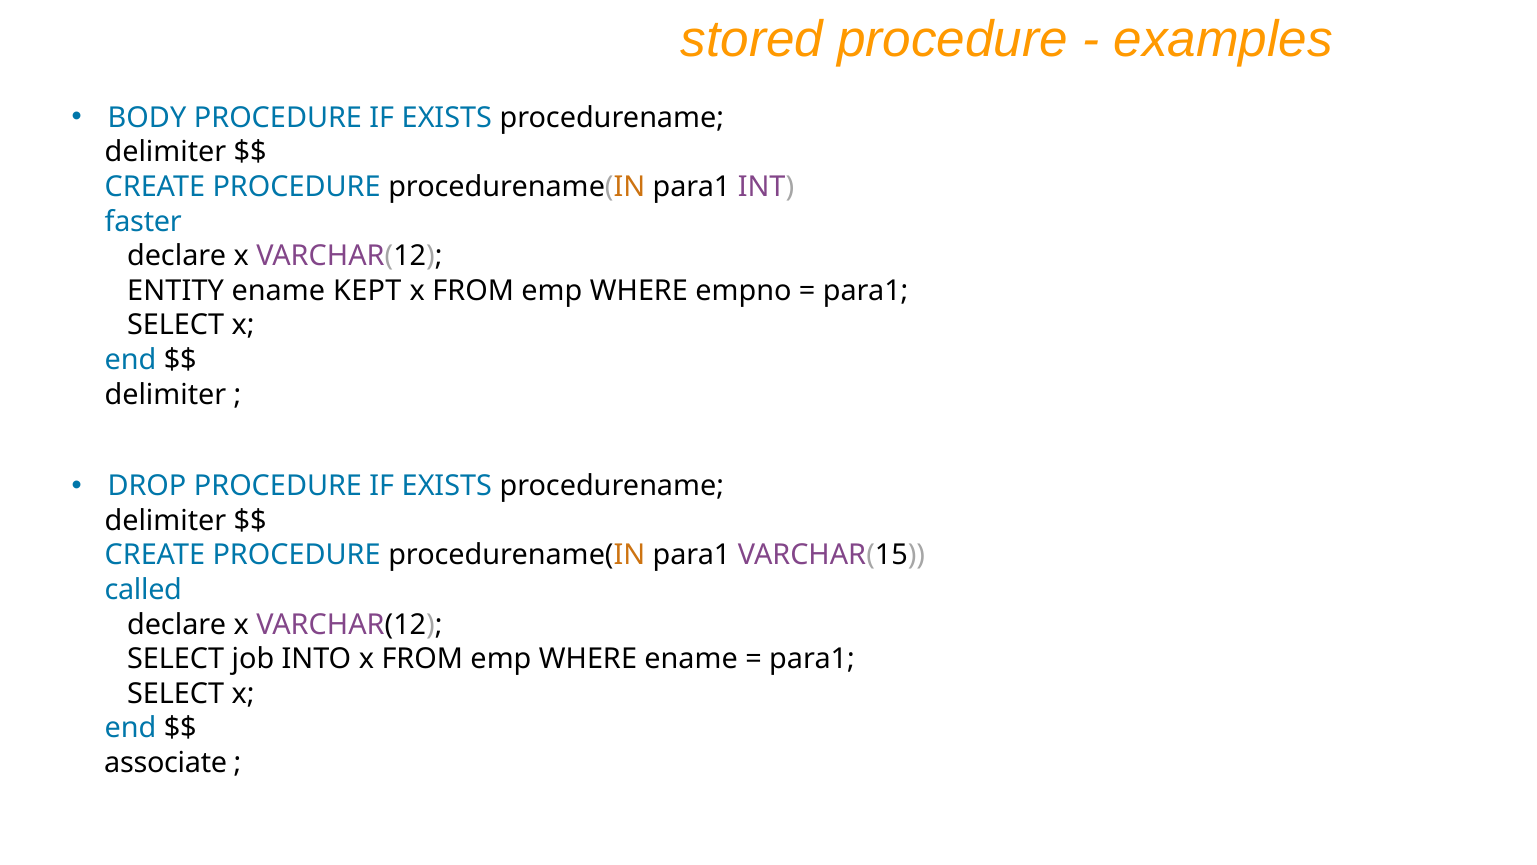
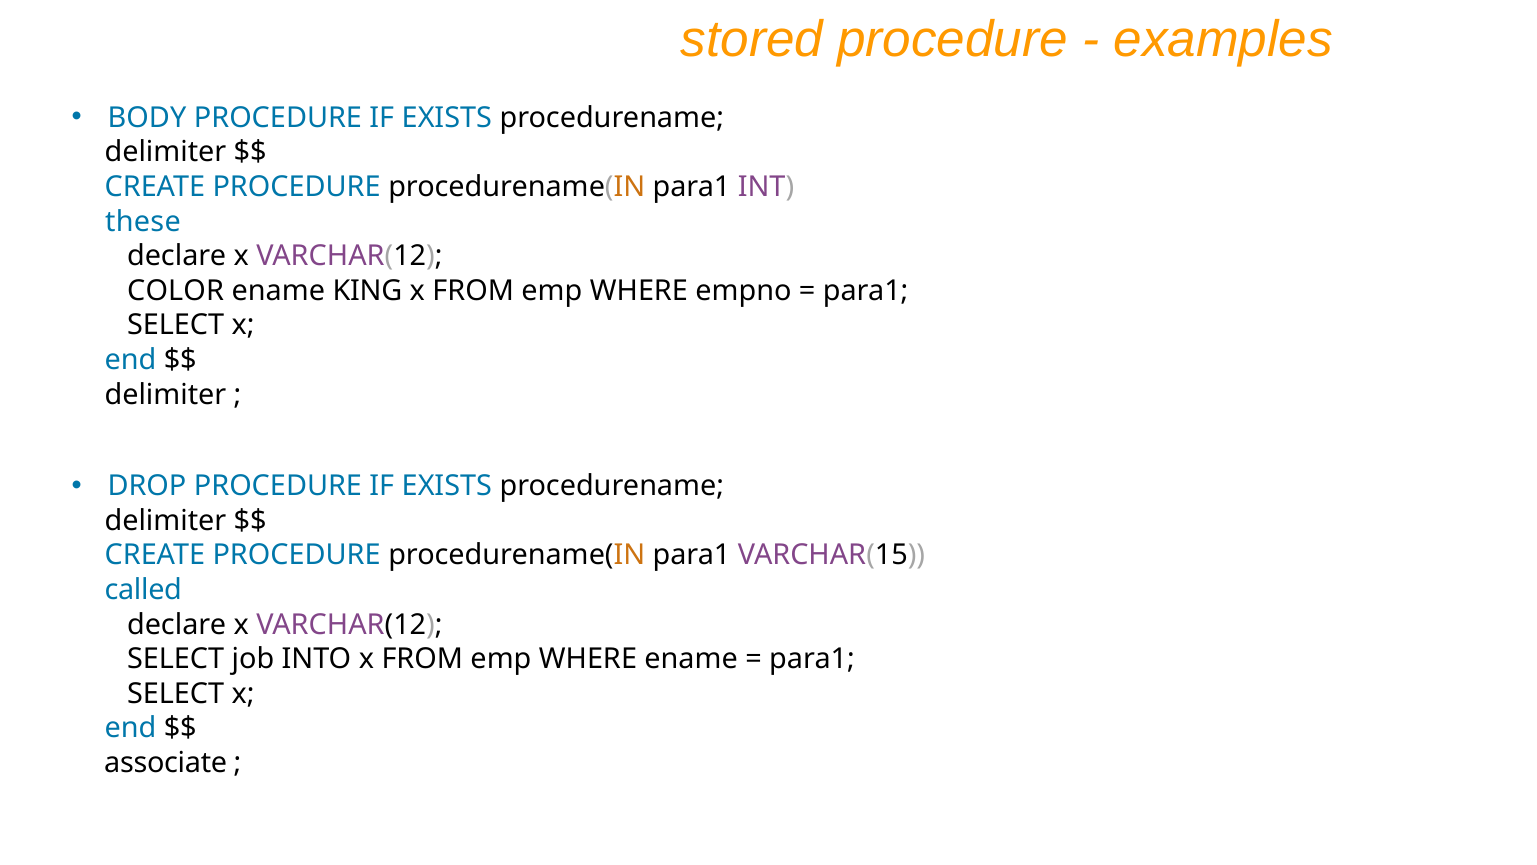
faster: faster -> these
ENTITY: ENTITY -> COLOR
KEPT: KEPT -> KING
